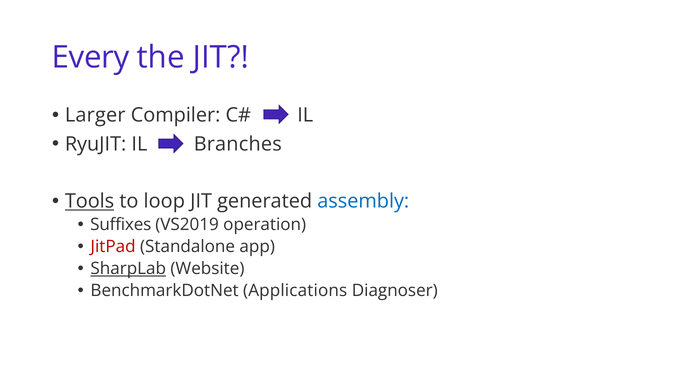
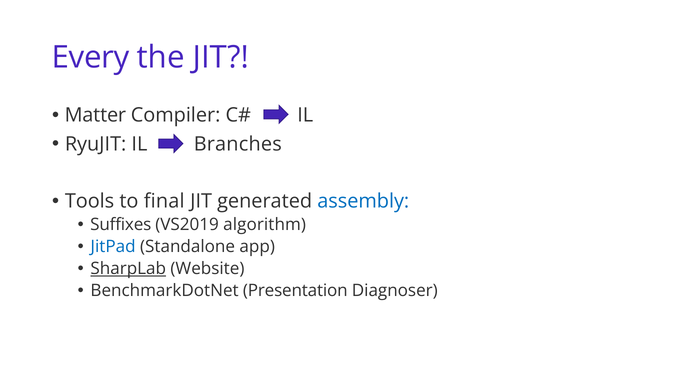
Larger: Larger -> Matter
Tools underline: present -> none
loop: loop -> final
operation: operation -> algorithm
JitPad colour: red -> blue
Applications: Applications -> Presentation
